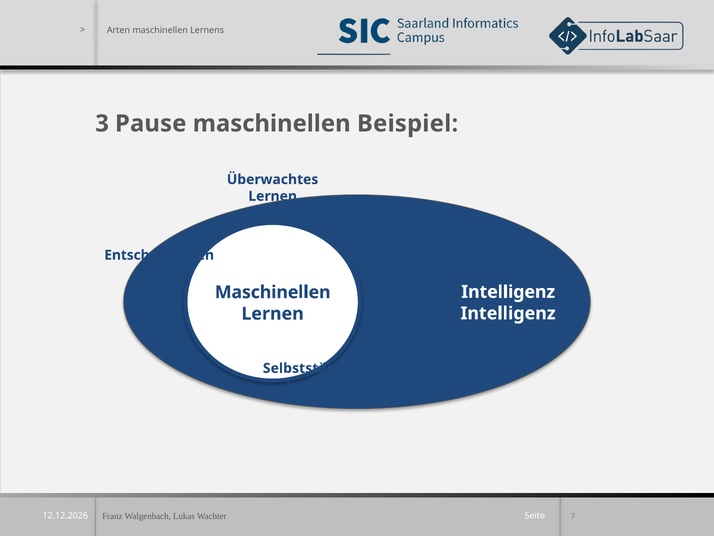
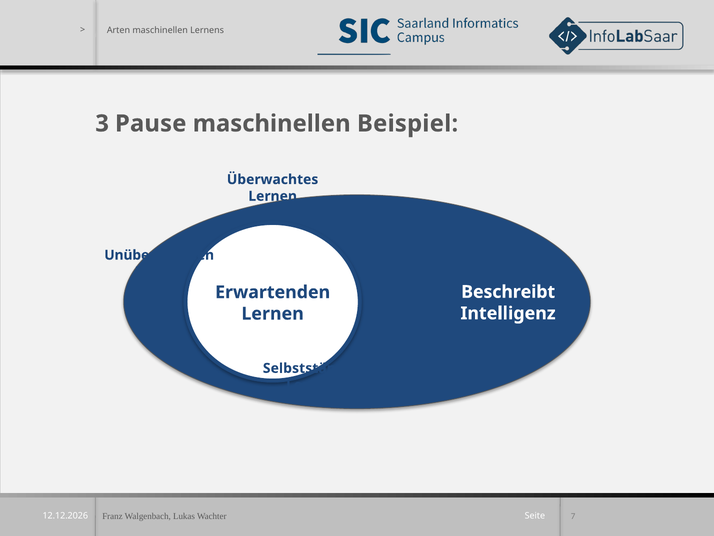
Entscheidungen: Entscheidungen -> Unüberwachten
Intelligenz at (508, 292): Intelligenz -> Beschreibt
Maschinellen at (273, 292): Maschinellen -> Erwartenden
